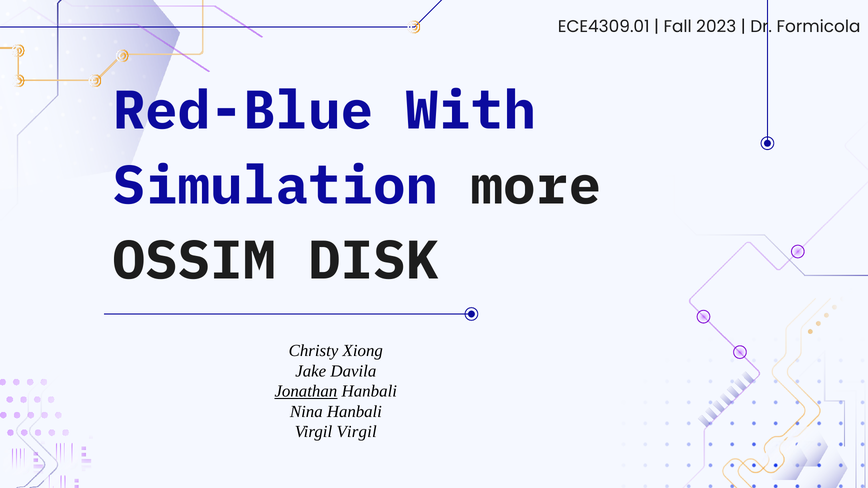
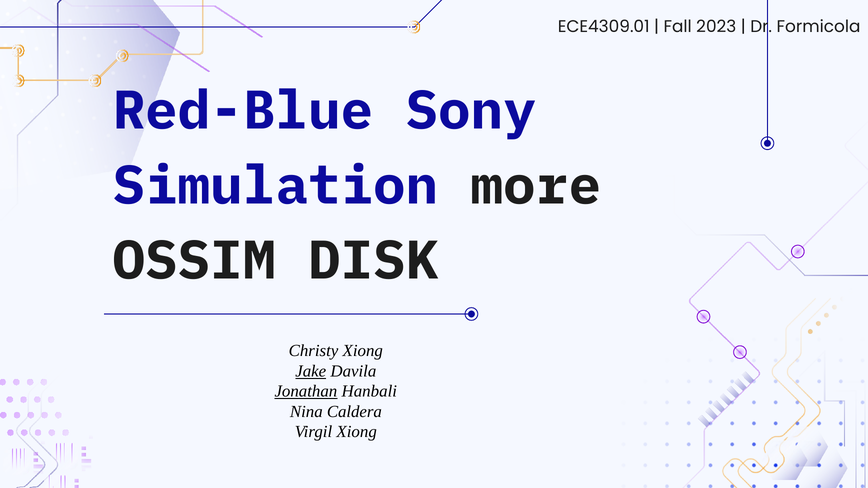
With: With -> Sony
Jake underline: none -> present
Nina Hanbali: Hanbali -> Caldera
Virgil Virgil: Virgil -> Xiong
